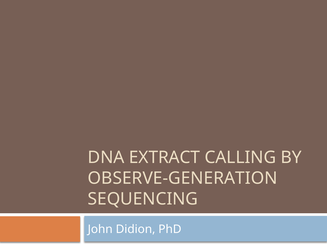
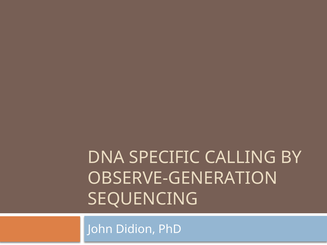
EXTRACT: EXTRACT -> SPECIFIC
